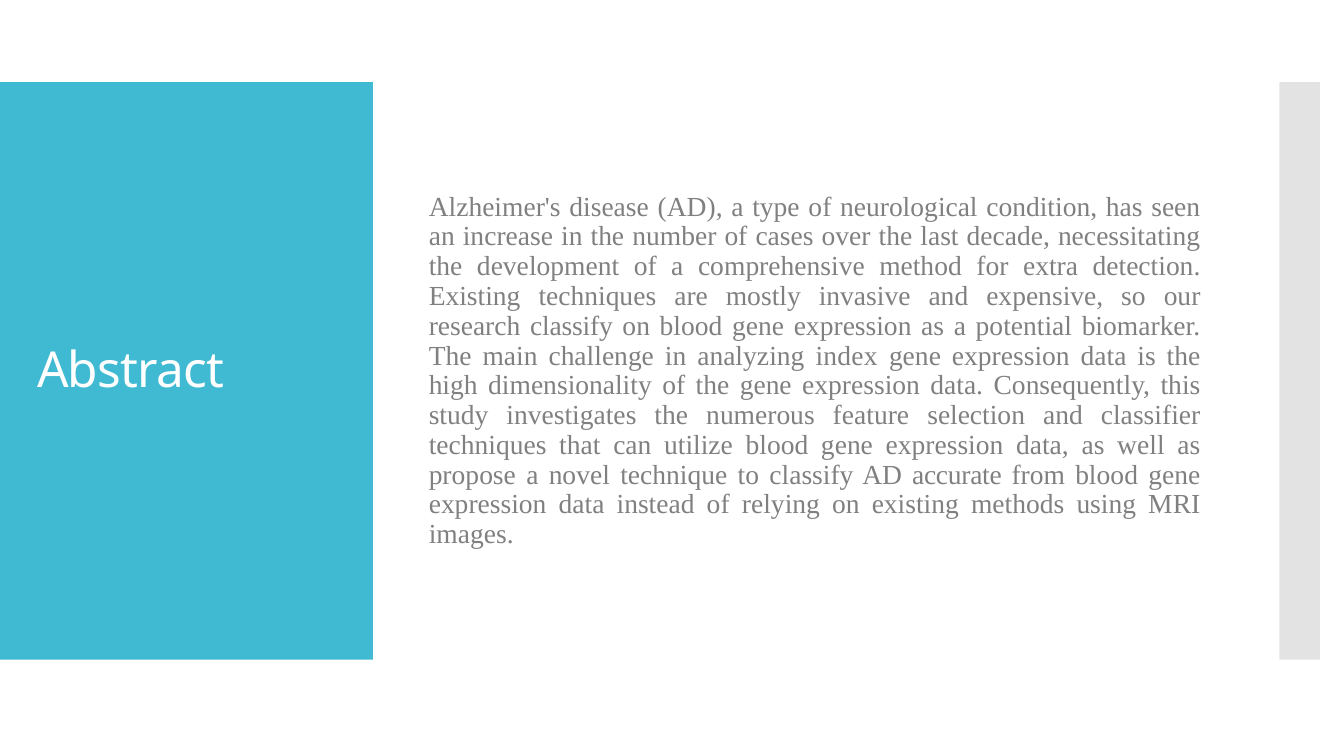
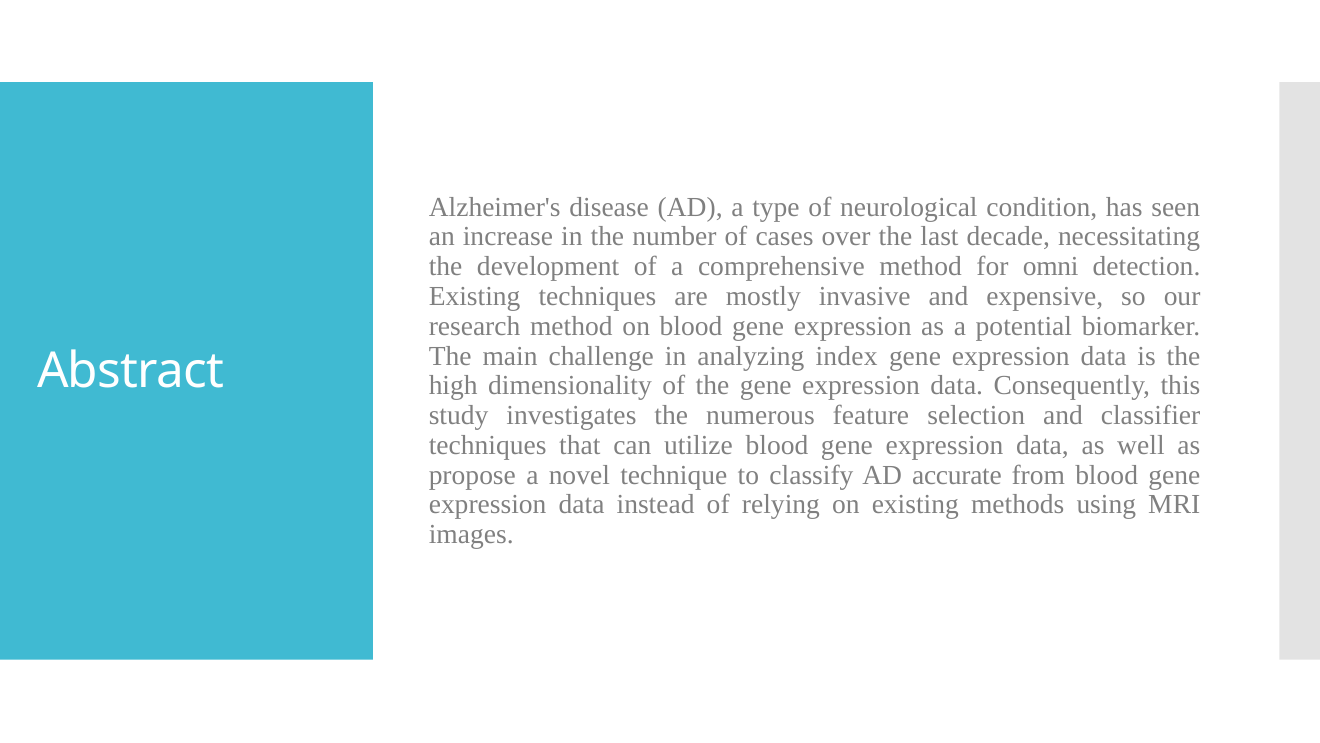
extra: extra -> omni
research classify: classify -> method
